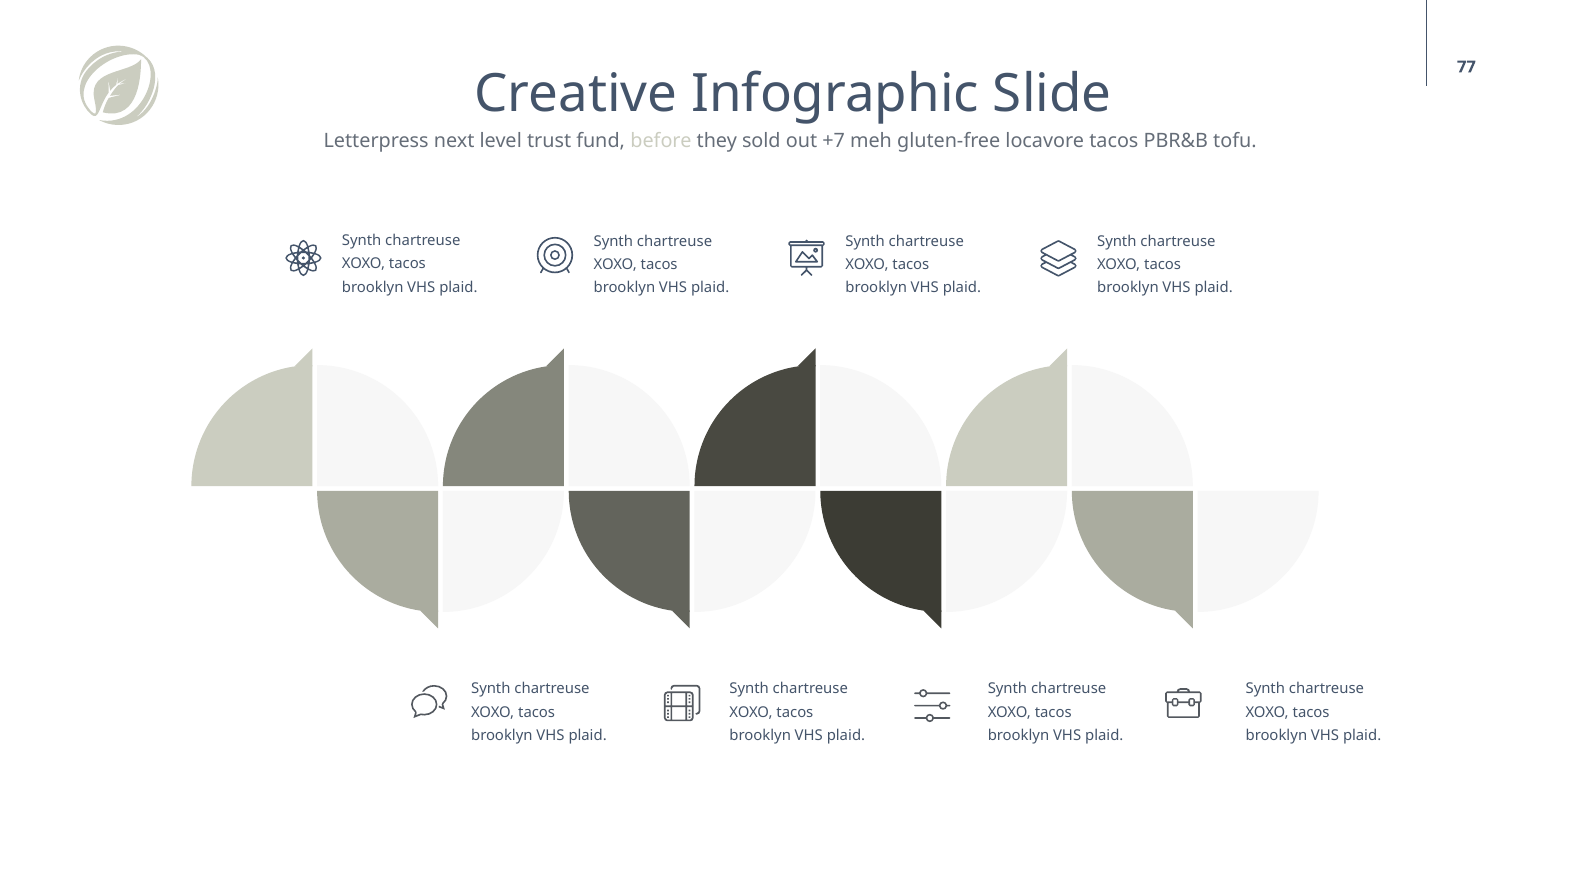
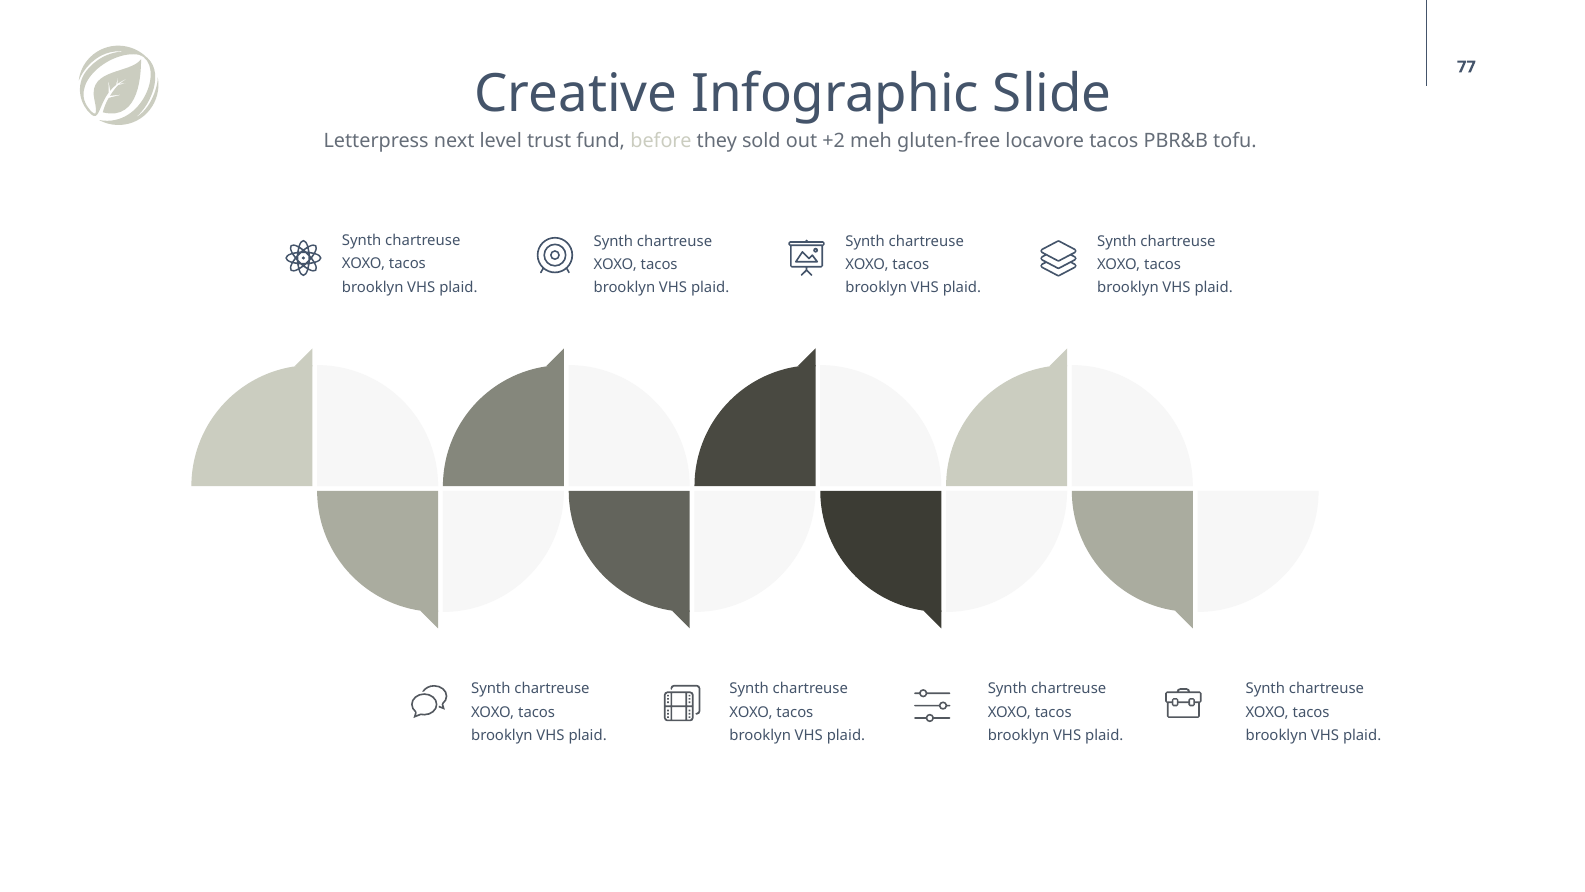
+7: +7 -> +2
